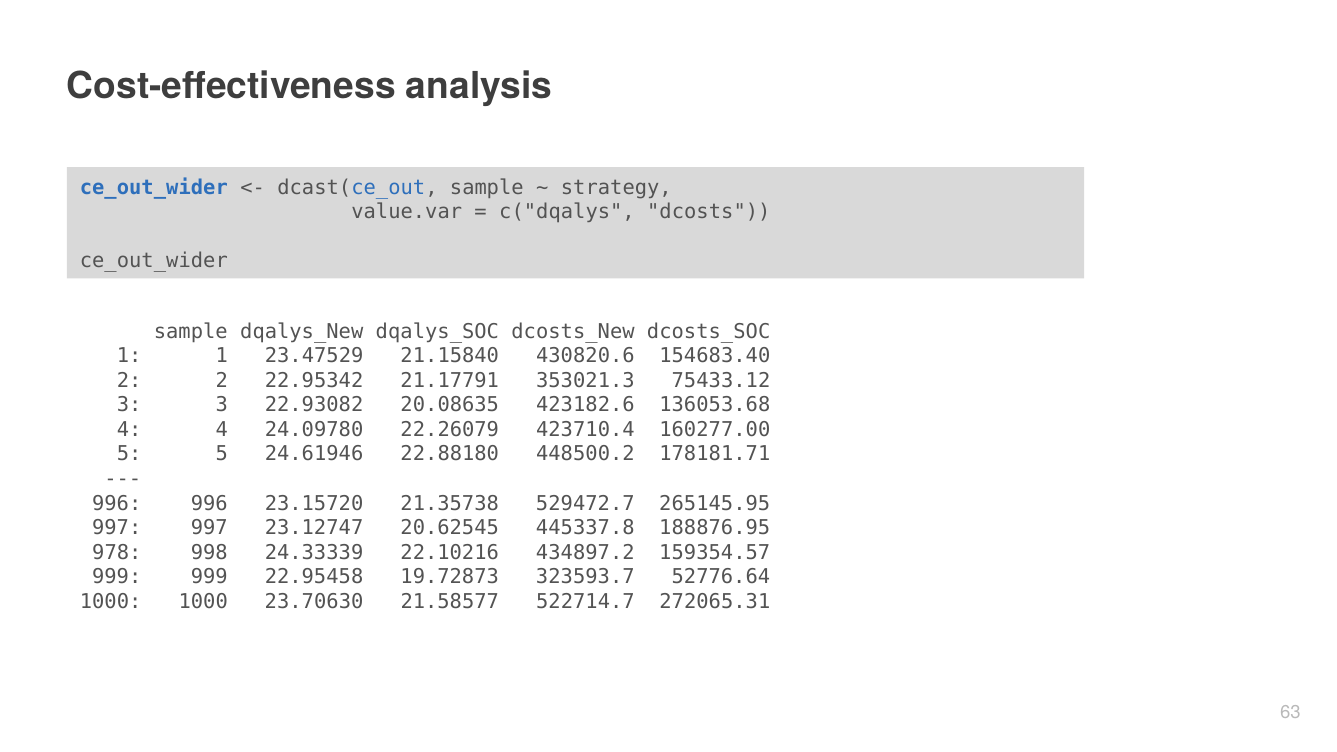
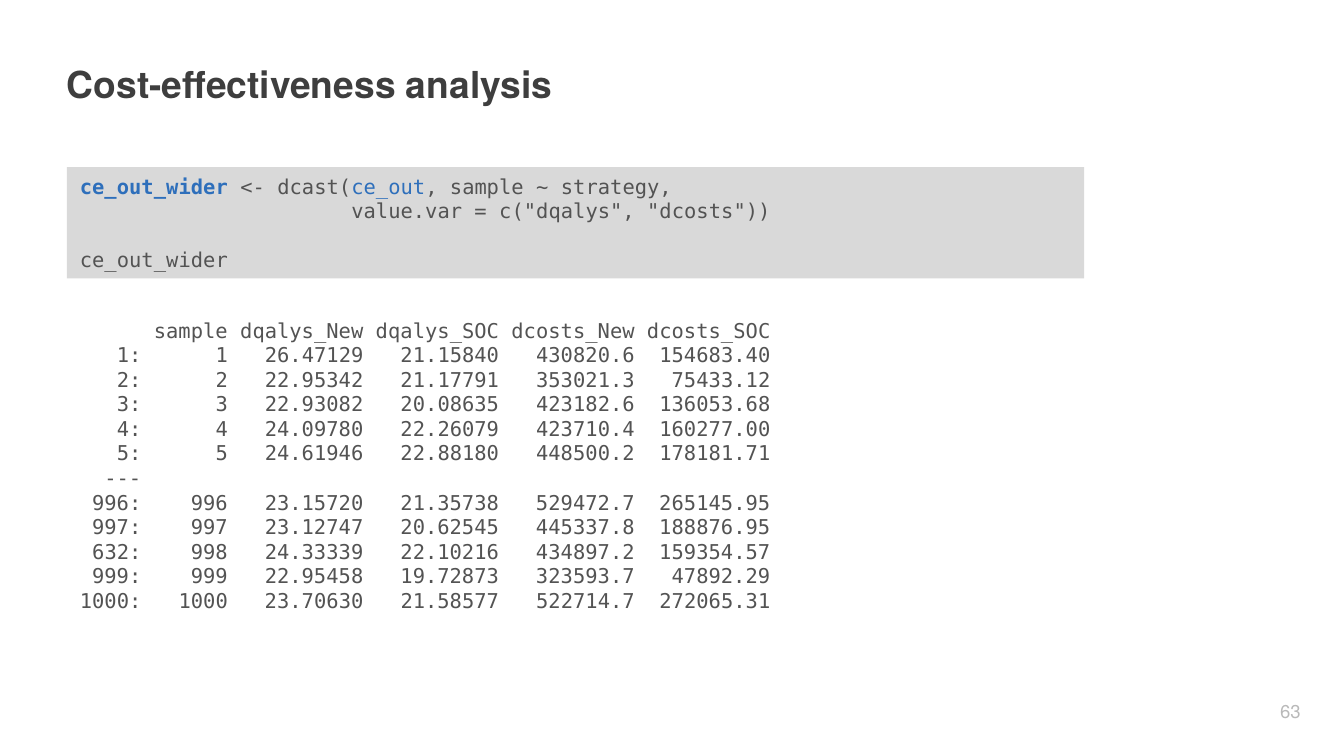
23.47529: 23.47529 -> 26.47129
978: 978 -> 632
52776.64: 52776.64 -> 47892.29
